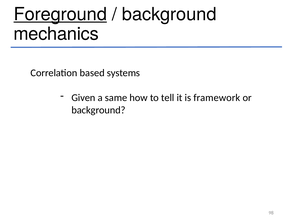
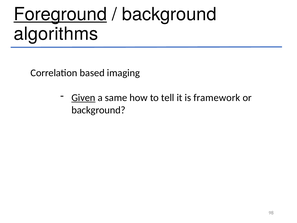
mechanics: mechanics -> algorithms
systems: systems -> imaging
Given underline: none -> present
